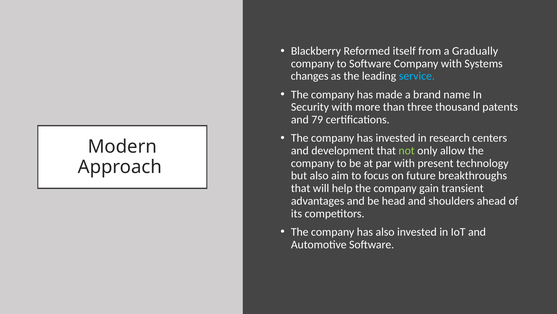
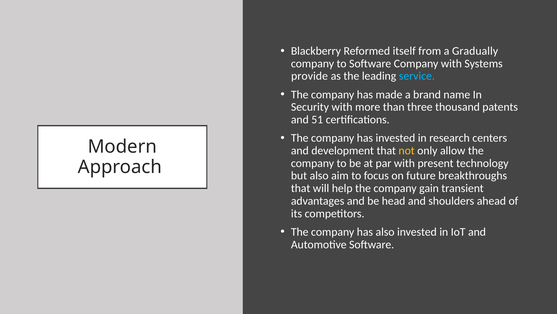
changes: changes -> provide
79: 79 -> 51
not colour: light green -> yellow
